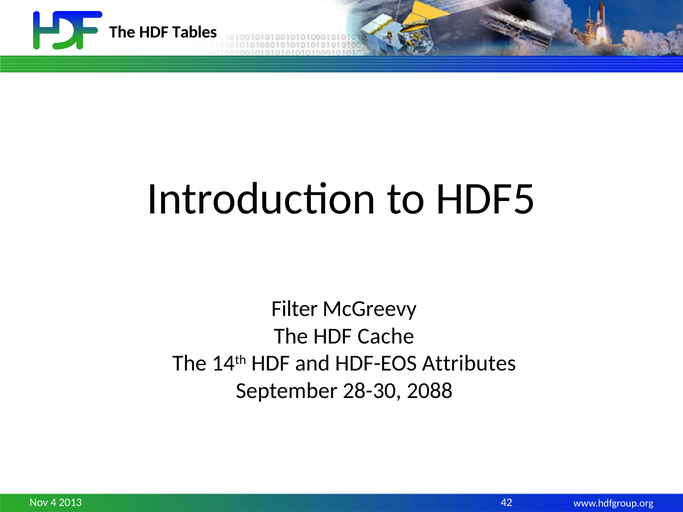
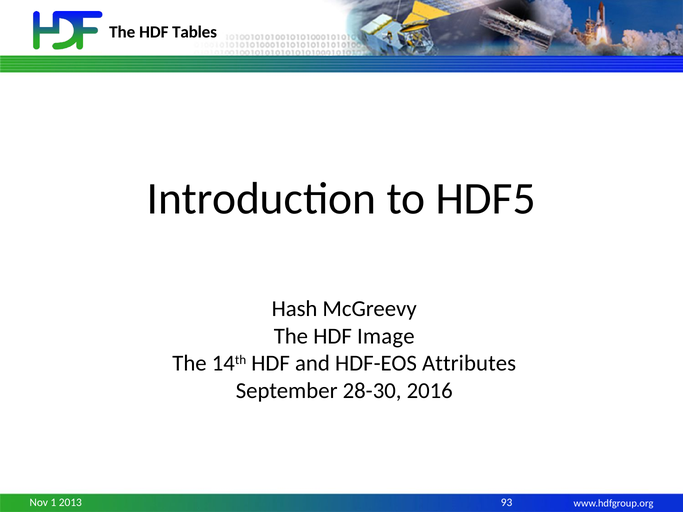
Filter: Filter -> Hash
Cache: Cache -> Image
2088: 2088 -> 2016
4: 4 -> 1
42: 42 -> 93
